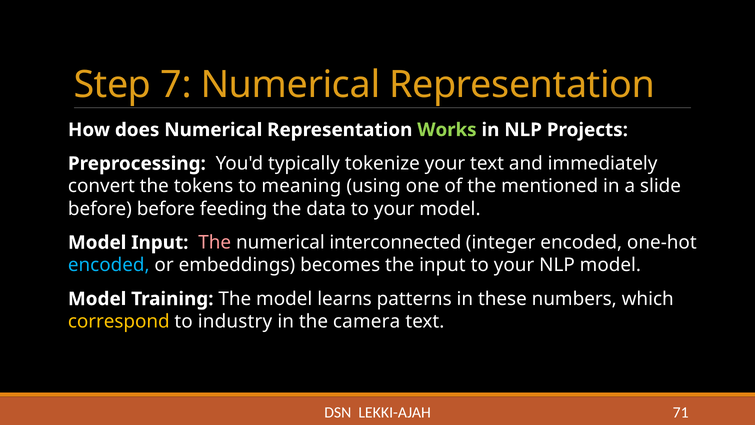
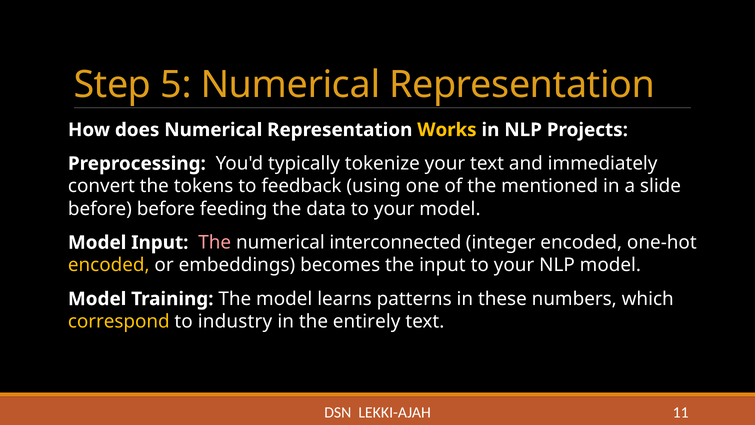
7: 7 -> 5
Works colour: light green -> yellow
meaning: meaning -> feedback
encoded at (109, 265) colour: light blue -> yellow
camera: camera -> entirely
71: 71 -> 11
